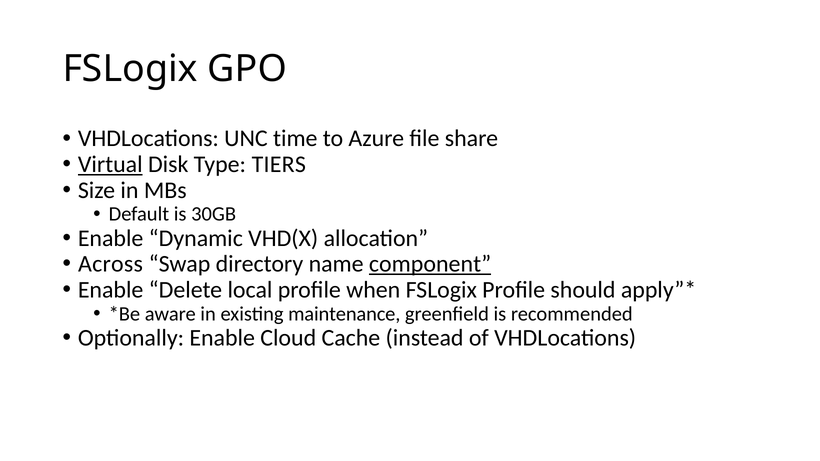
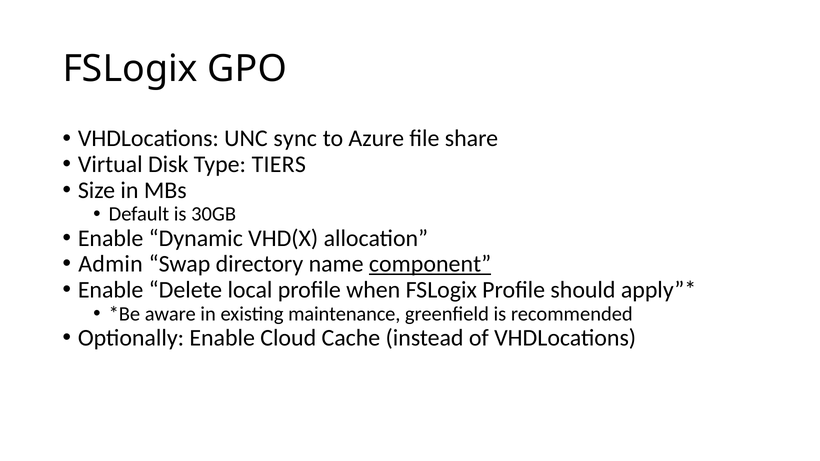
time: time -> sync
Virtual underline: present -> none
Across: Across -> Admin
